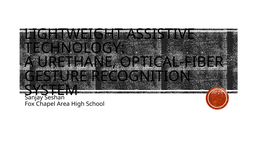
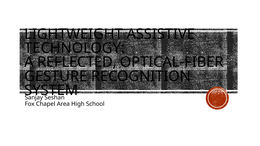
URETHANE: URETHANE -> REFLECTED
